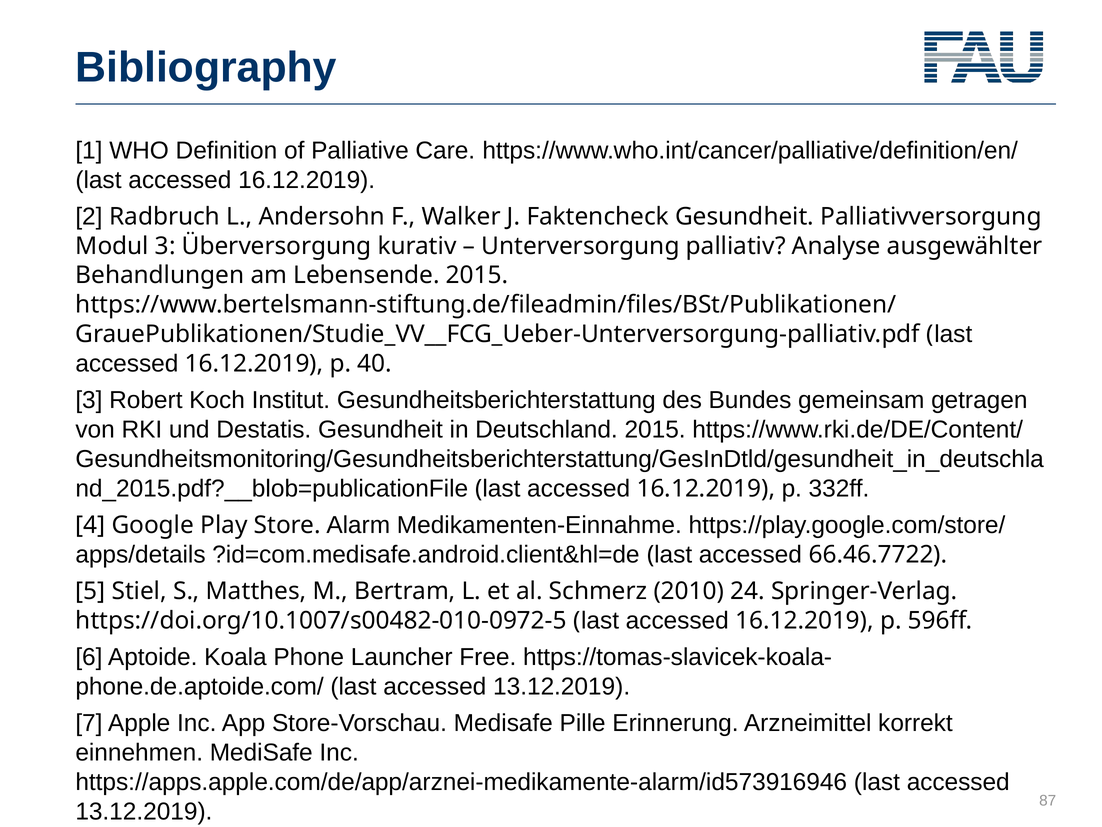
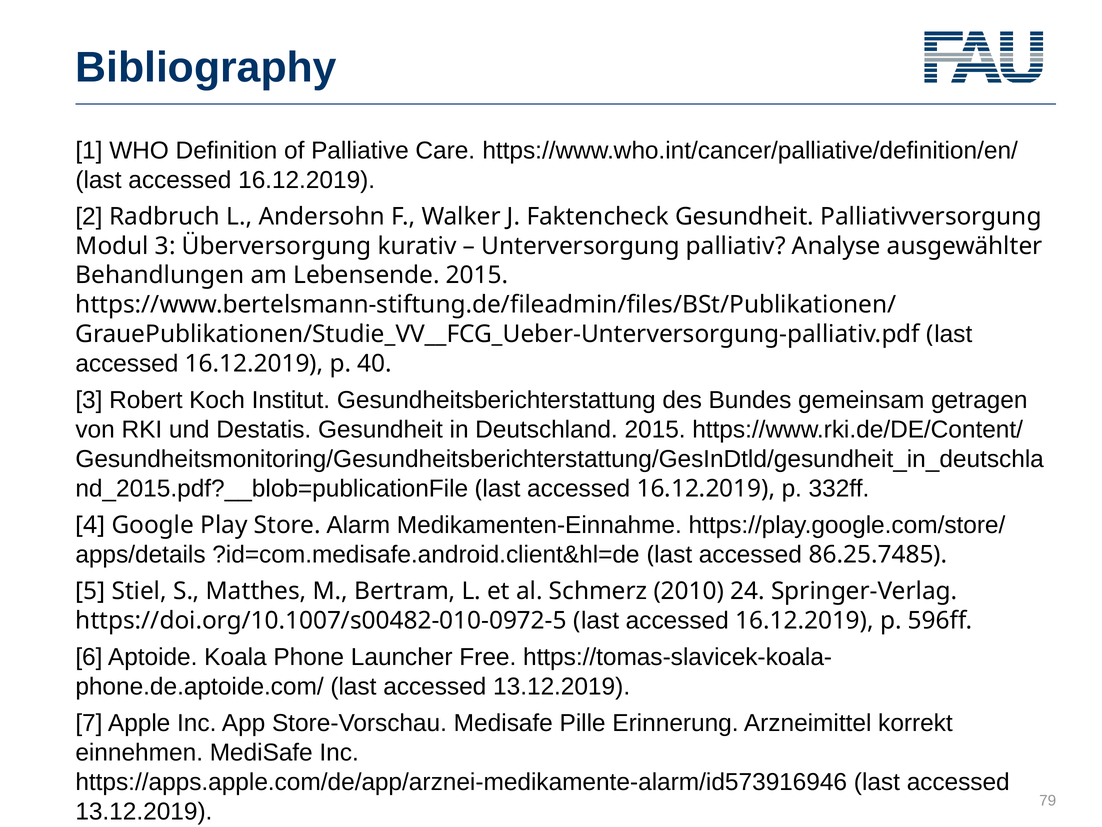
66.46.7722: 66.46.7722 -> 86.25.7485
87: 87 -> 79
